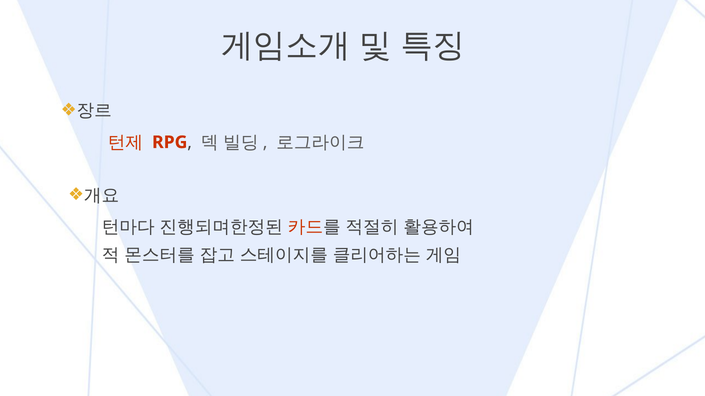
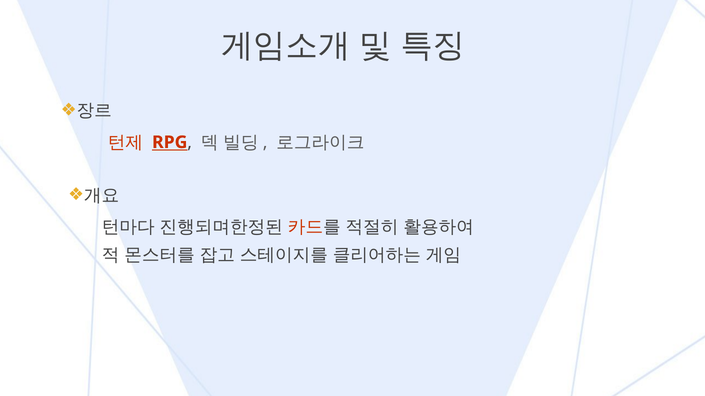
RPG underline: none -> present
